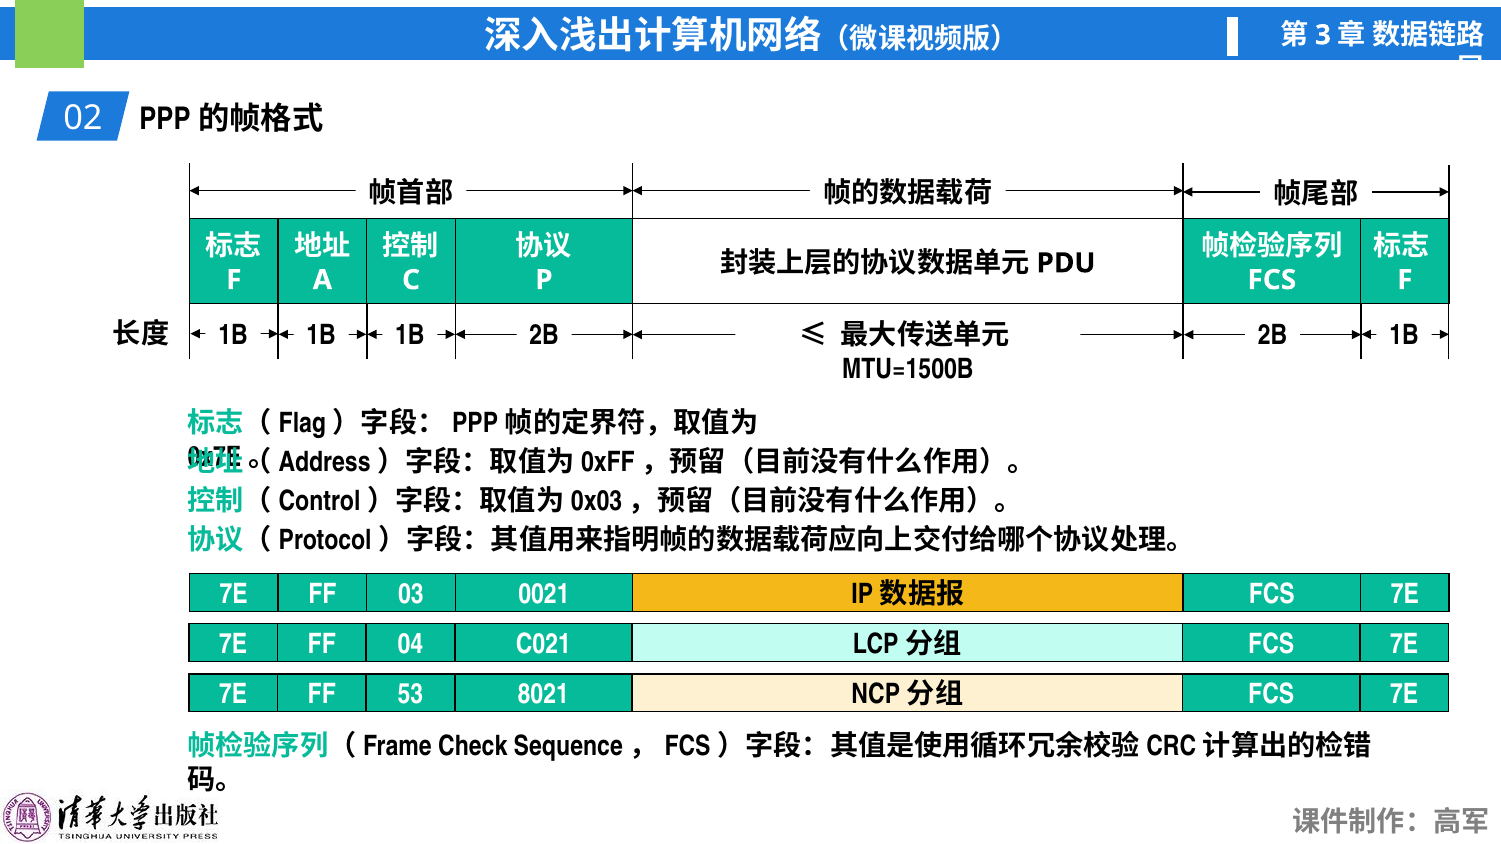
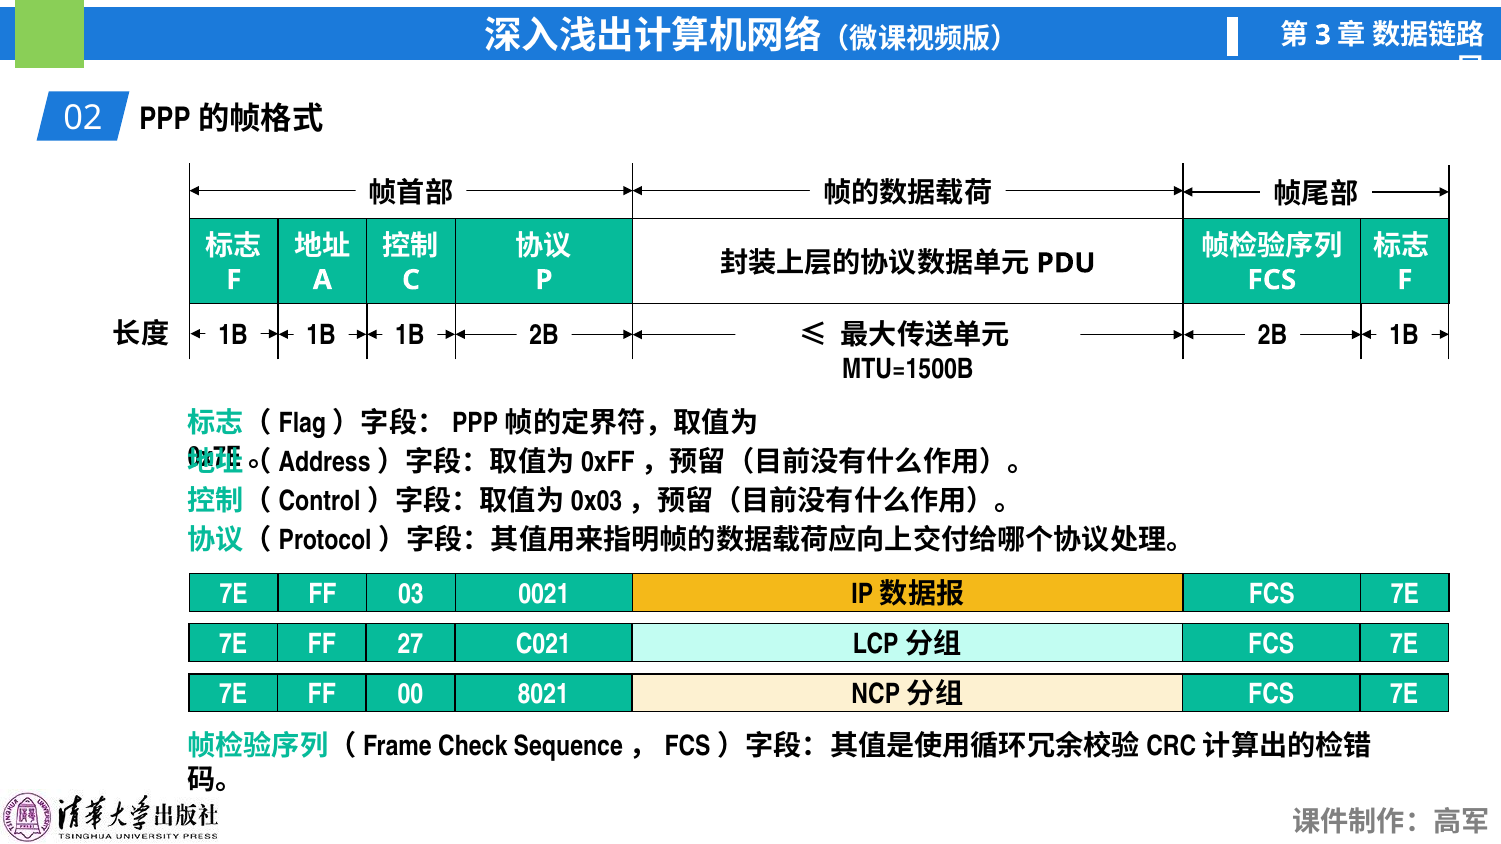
04: 04 -> 27
53: 53 -> 00
